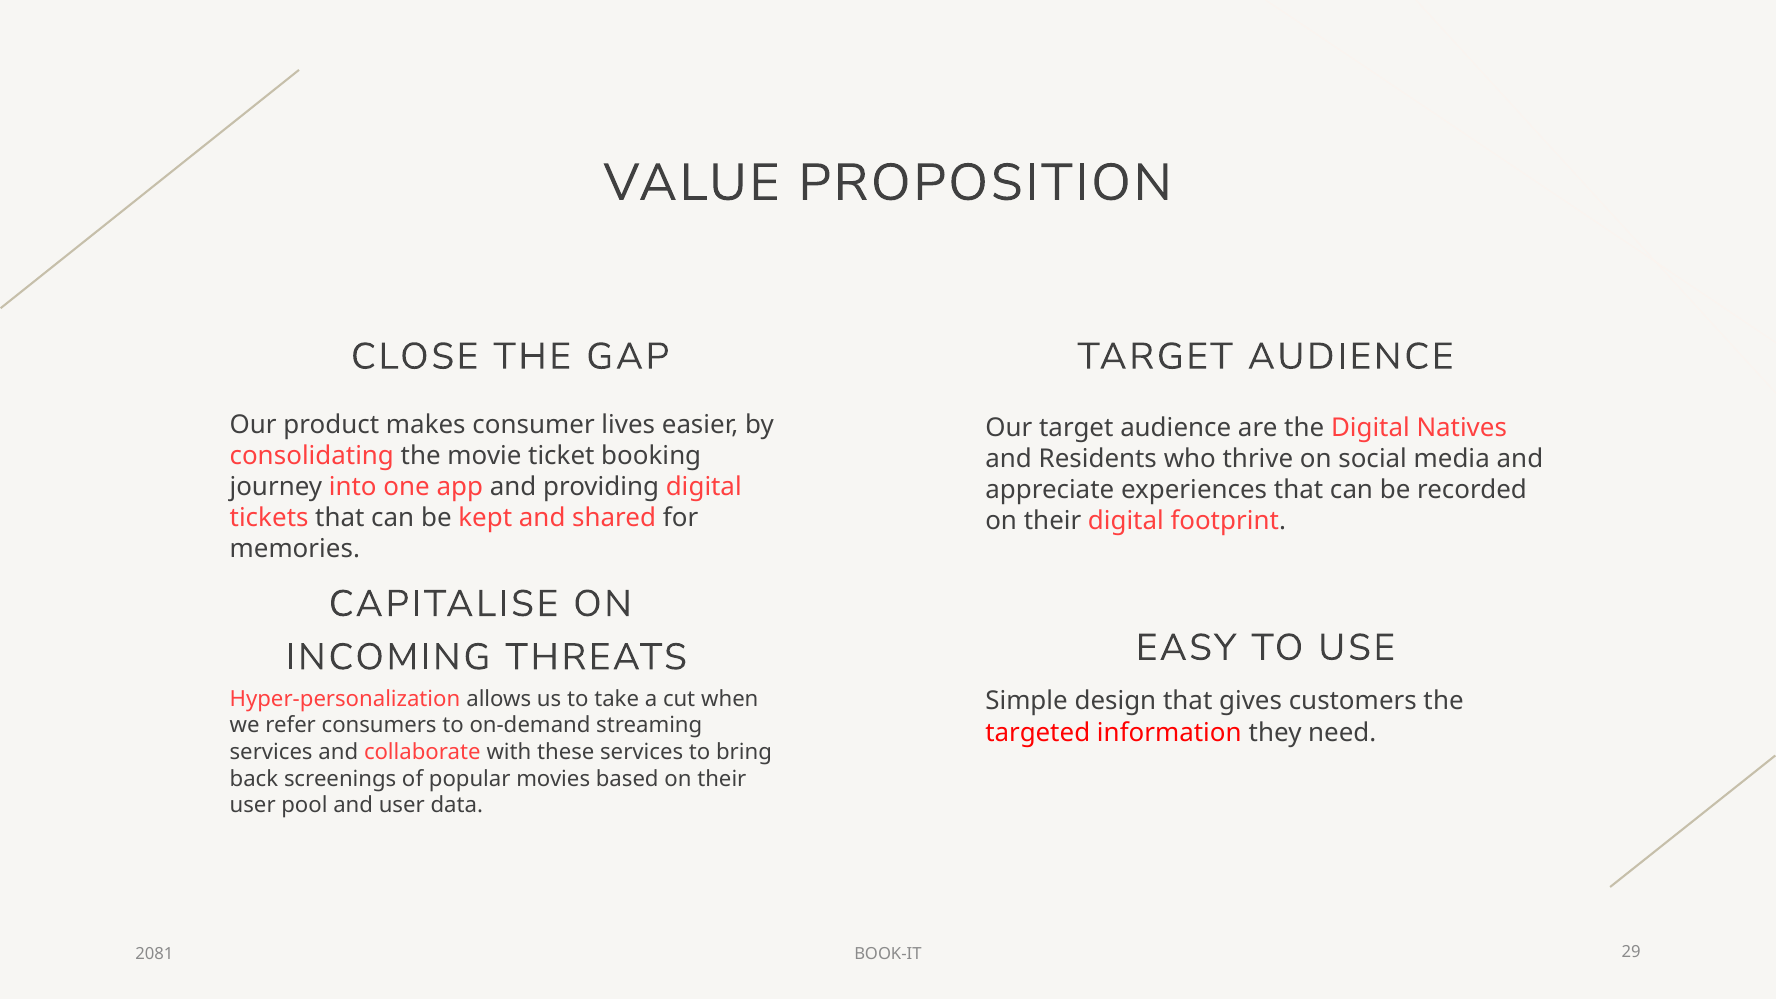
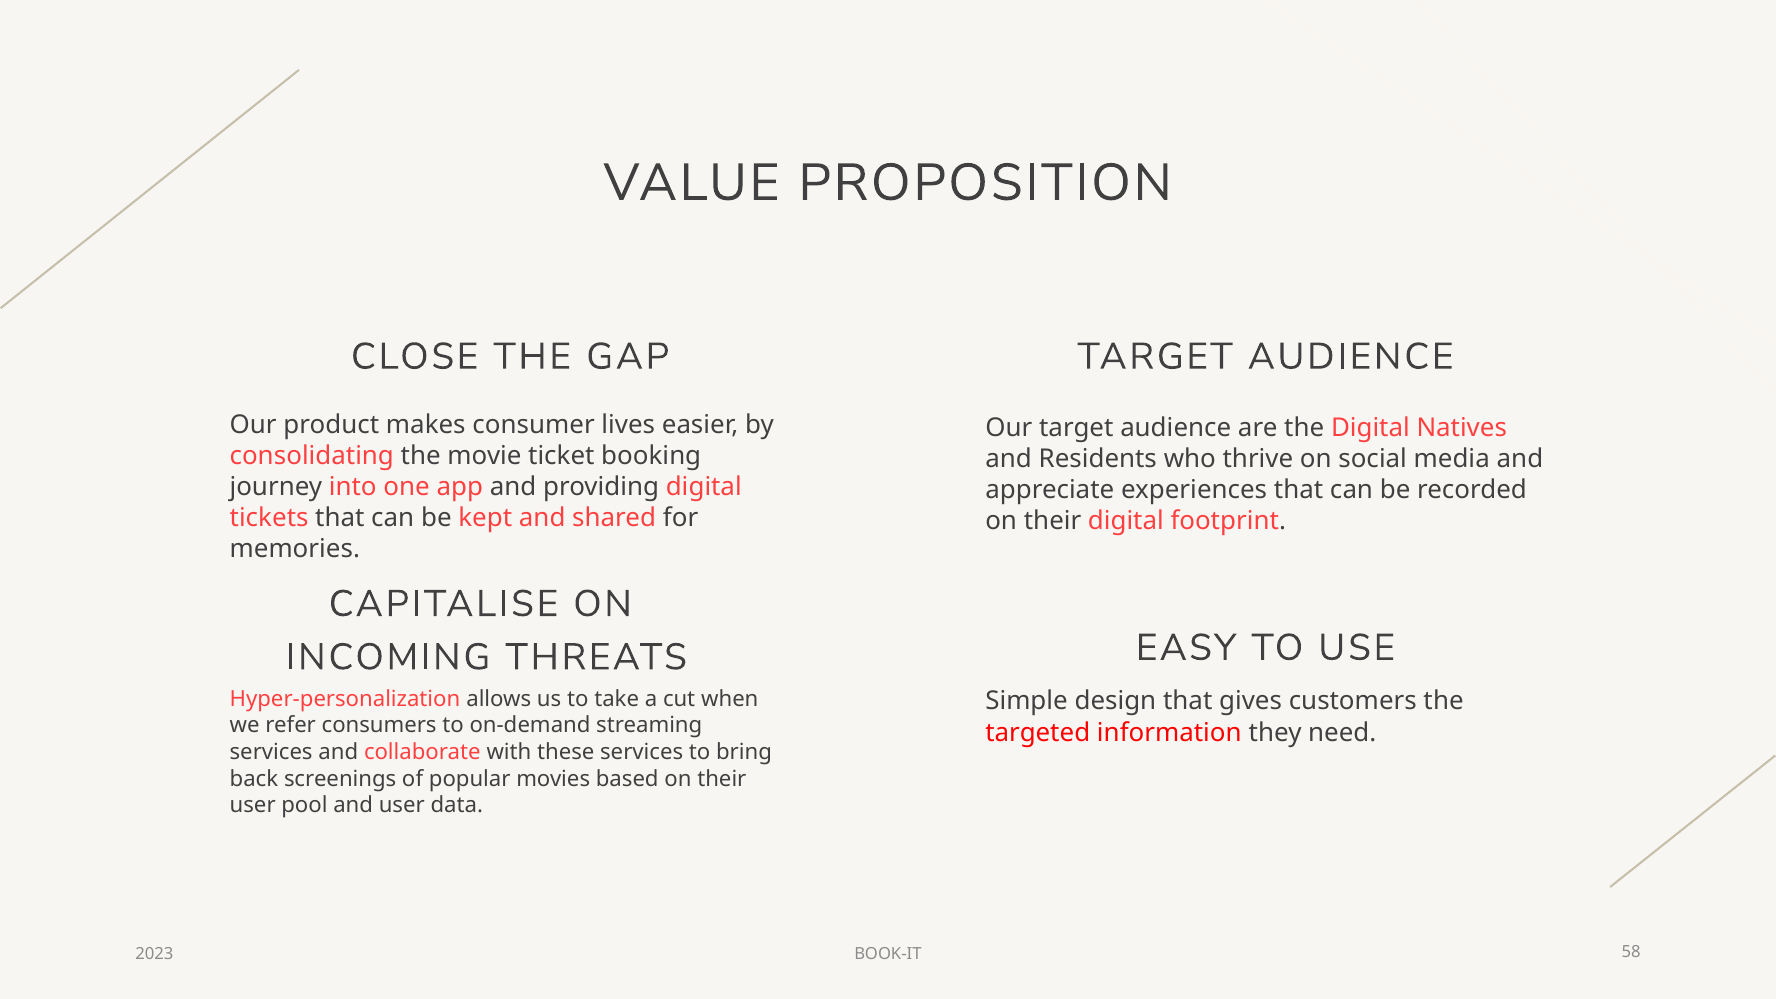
2081: 2081 -> 2023
29: 29 -> 58
